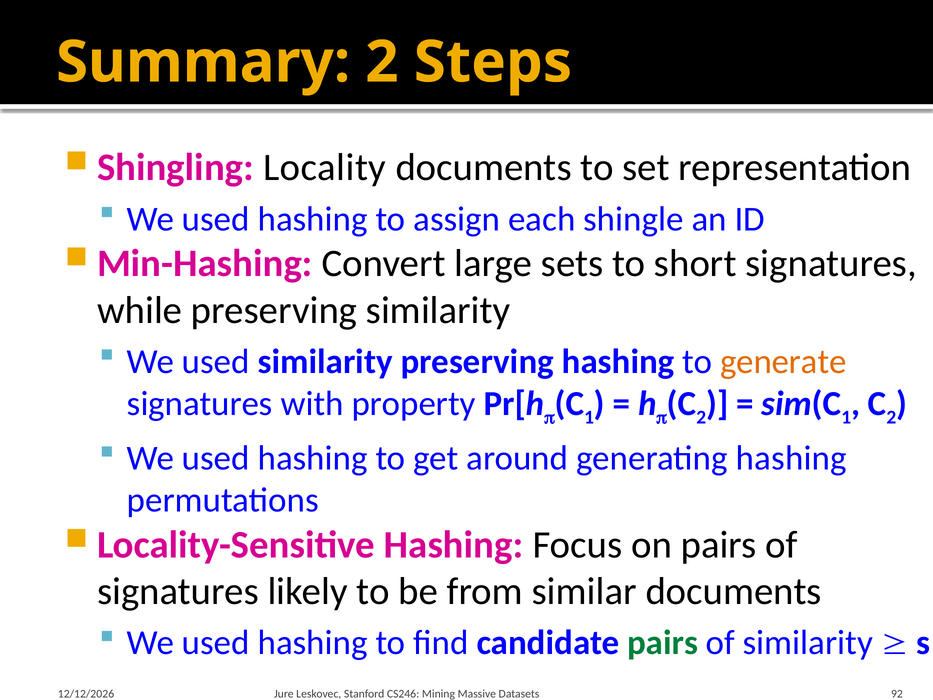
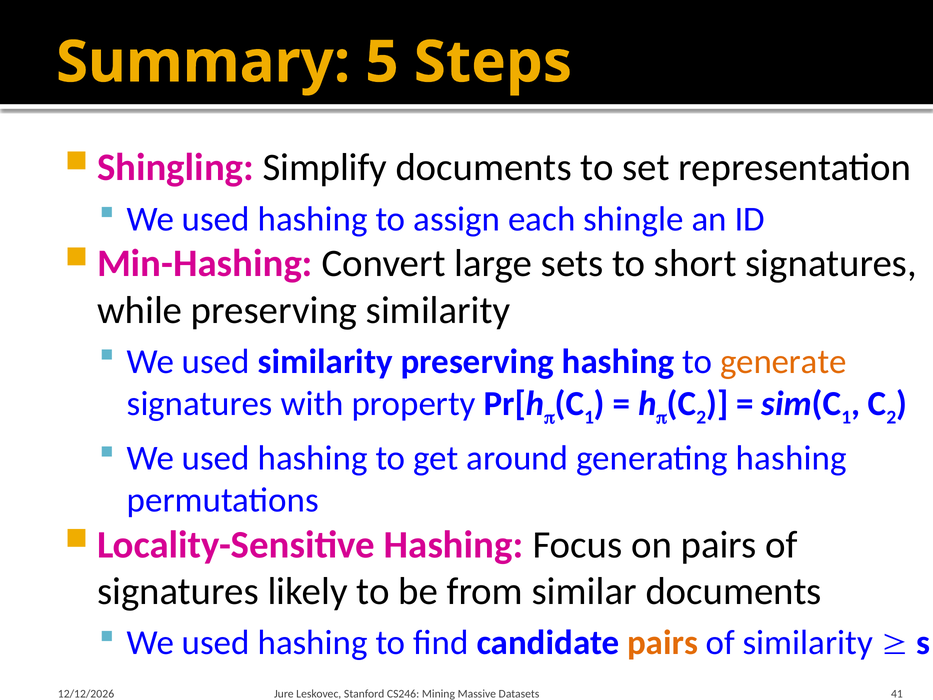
Summary 2: 2 -> 5
Locality: Locality -> Simplify
pairs at (663, 643) colour: green -> orange
92: 92 -> 41
